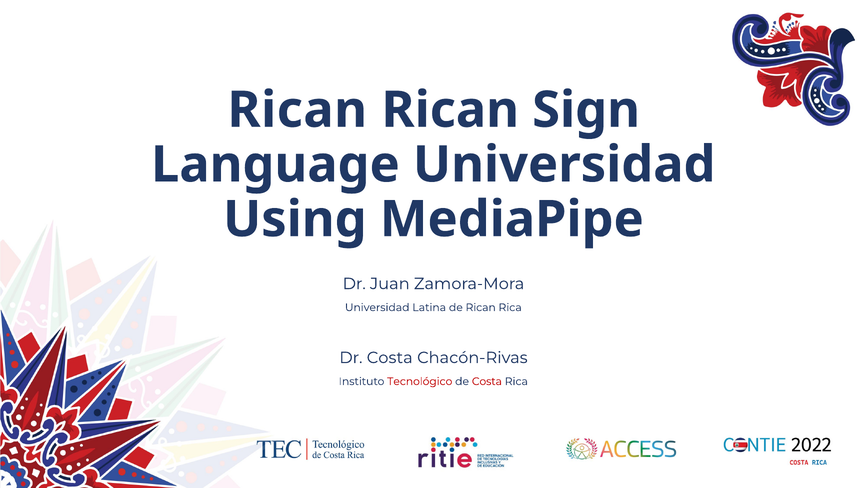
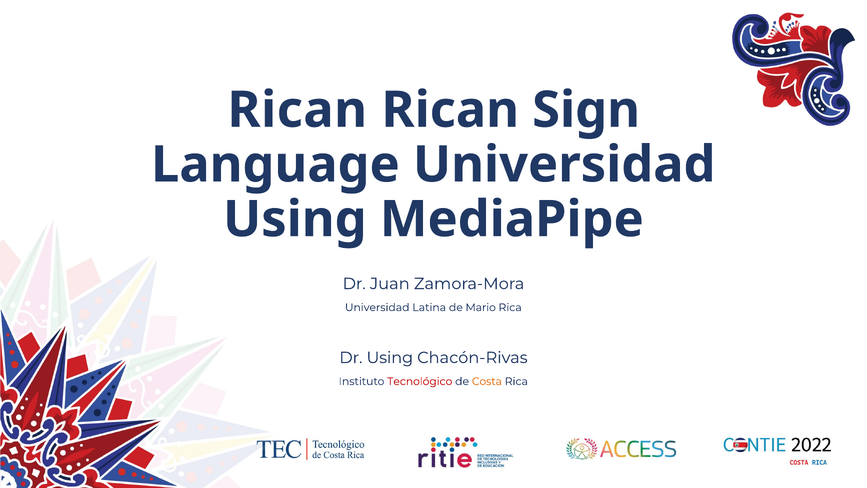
de Rican: Rican -> Mario
Dr Costa: Costa -> Using
Costa at (487, 381) colour: red -> orange
